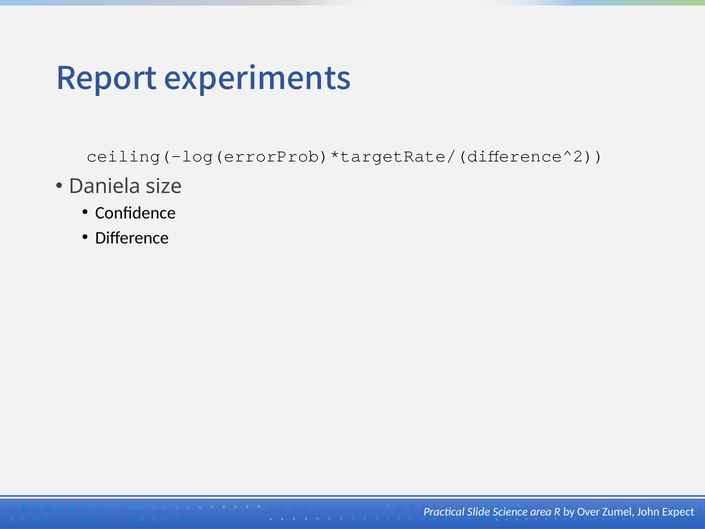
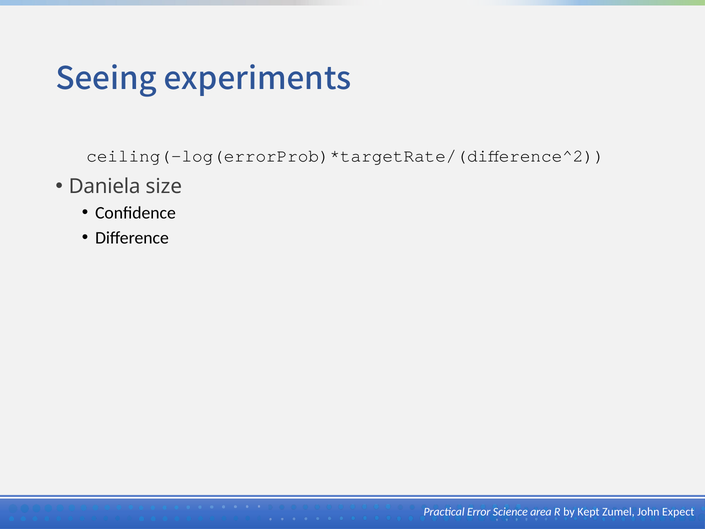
Report: Report -> Seeing
Slide: Slide -> Error
Over: Over -> Kept
